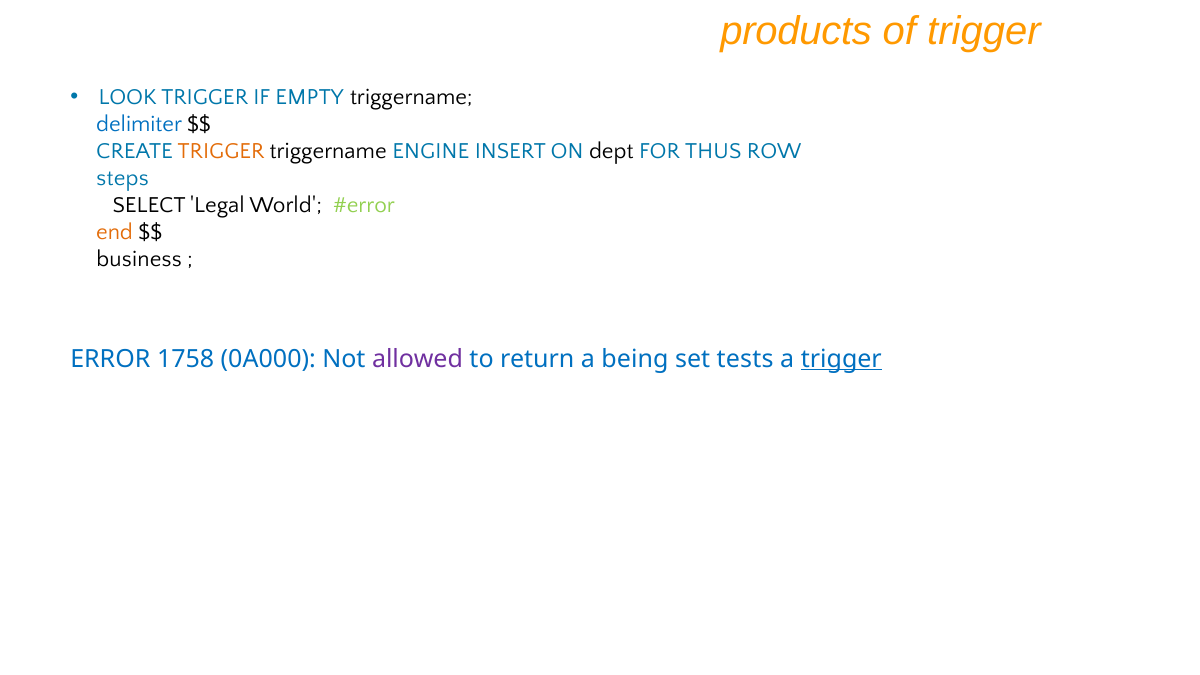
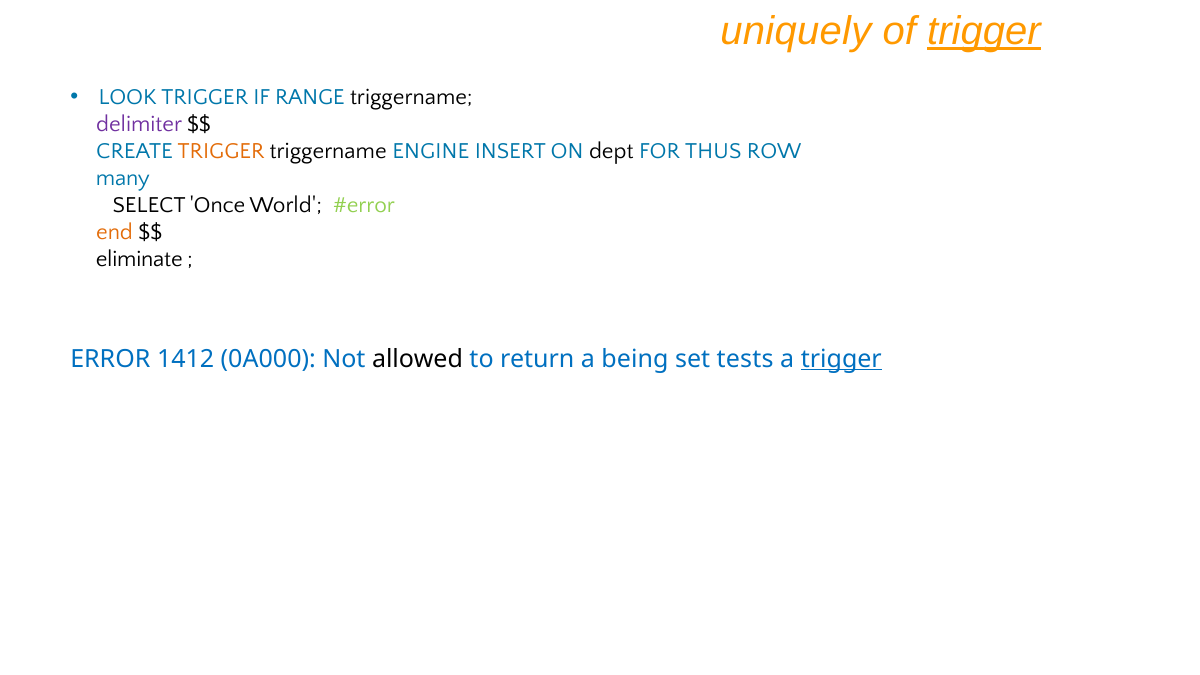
products: products -> uniquely
trigger at (984, 31) underline: none -> present
EMPTY: EMPTY -> RANGE
delimiter colour: blue -> purple
steps: steps -> many
Legal: Legal -> Once
business: business -> eliminate
1758: 1758 -> 1412
allowed colour: purple -> black
